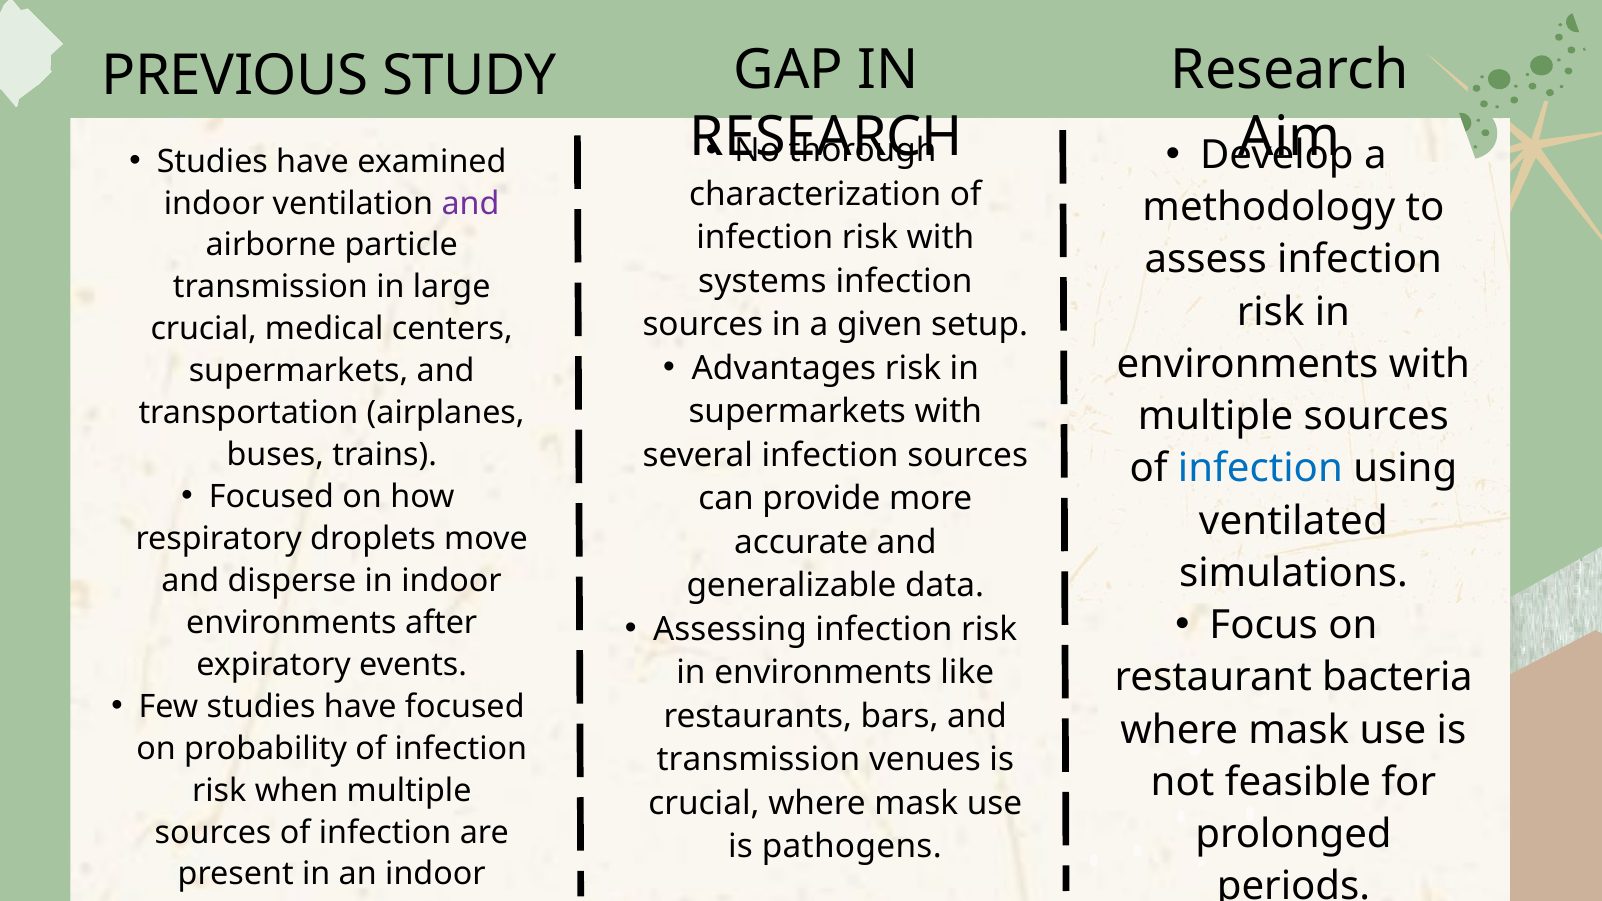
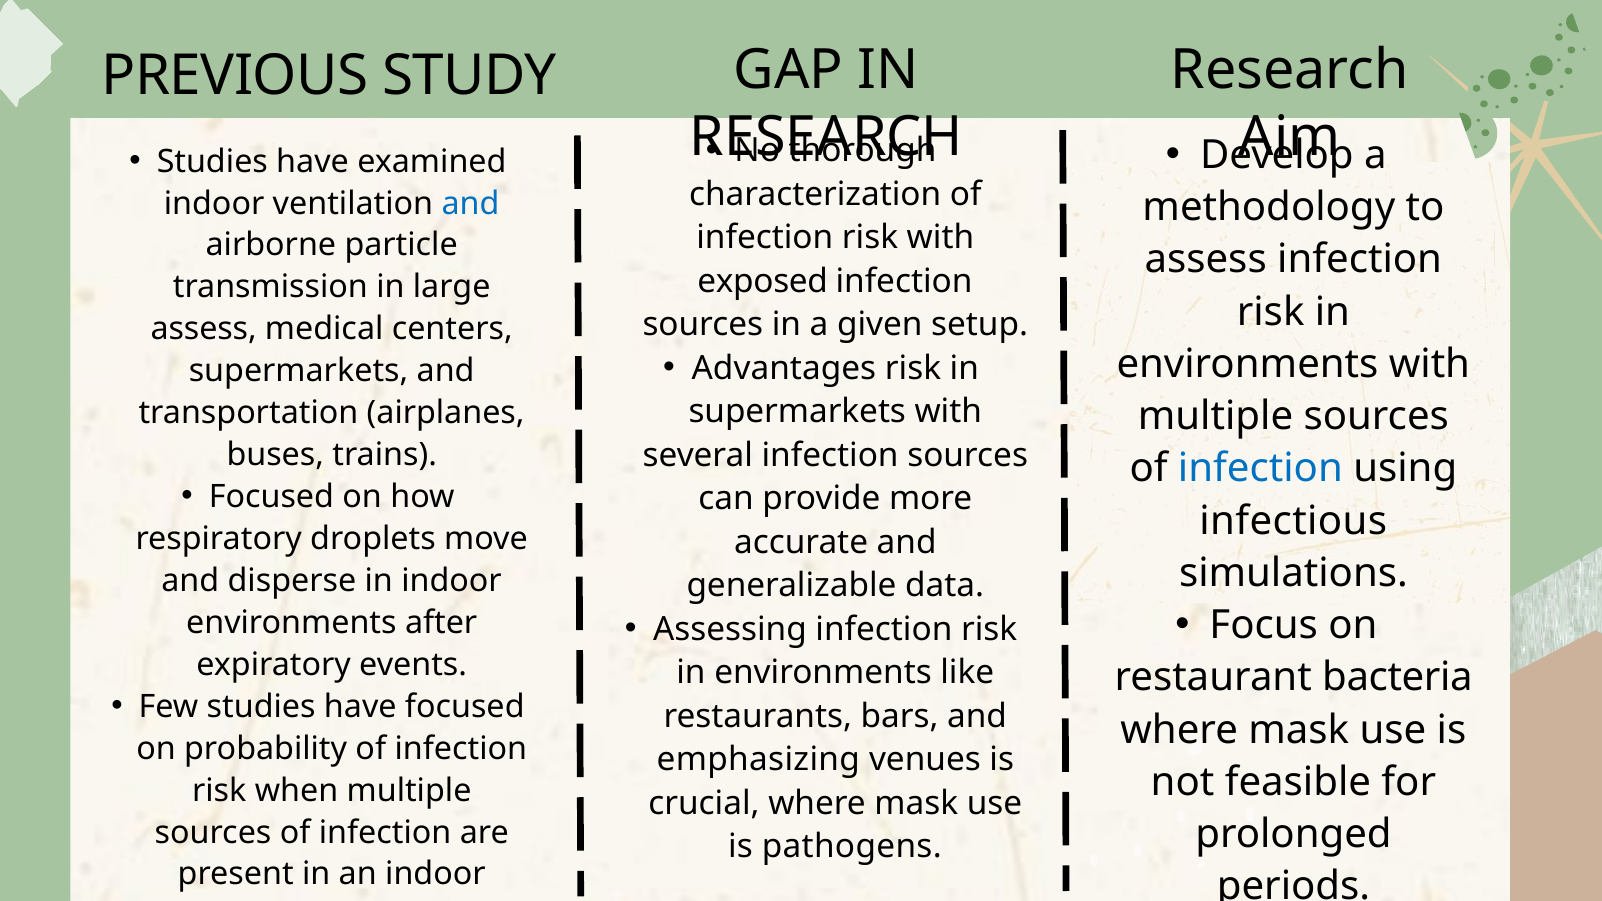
and at (470, 203) colour: purple -> blue
systems: systems -> exposed
crucial at (204, 329): crucial -> assess
ventilated: ventilated -> infectious
transmission at (758, 760): transmission -> emphasizing
